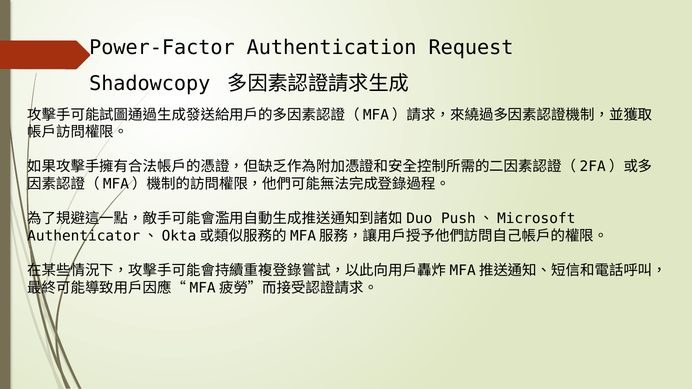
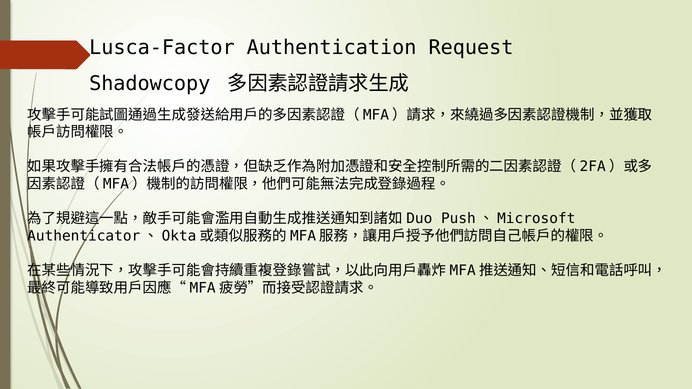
Power-Factor: Power-Factor -> Lusca-Factor
